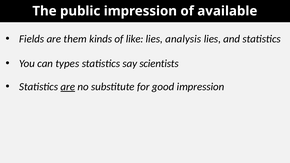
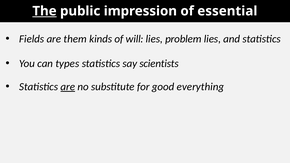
The underline: none -> present
available: available -> essential
like: like -> will
analysis: analysis -> problem
good impression: impression -> everything
